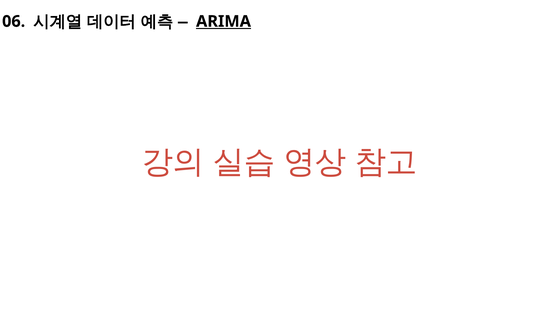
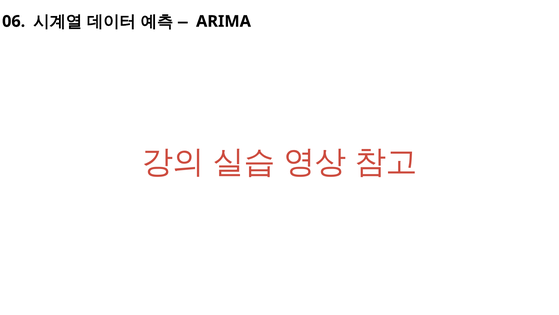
ARIMA underline: present -> none
